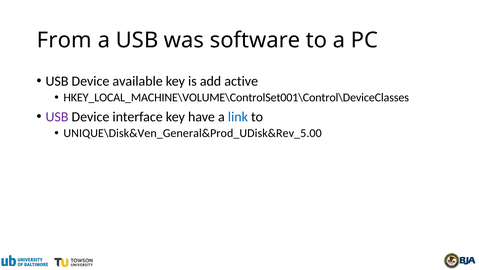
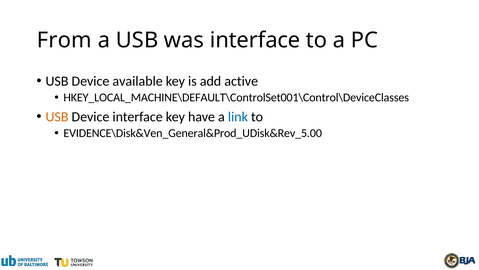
was software: software -> interface
HKEY_LOCAL_MACHINE\VOLUME\ControlSet001\Control\DeviceClasses: HKEY_LOCAL_MACHINE\VOLUME\ControlSet001\Control\DeviceClasses -> HKEY_LOCAL_MACHINE\DEFAULT\ControlSet001\Control\DeviceClasses
USB at (57, 116) colour: purple -> orange
UNIQUE\Disk&Ven_General&Prod_UDisk&Rev_5.00: UNIQUE\Disk&Ven_General&Prod_UDisk&Rev_5.00 -> EVIDENCE\Disk&Ven_General&Prod_UDisk&Rev_5.00
